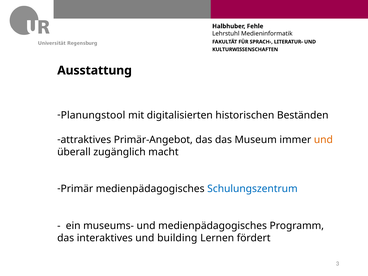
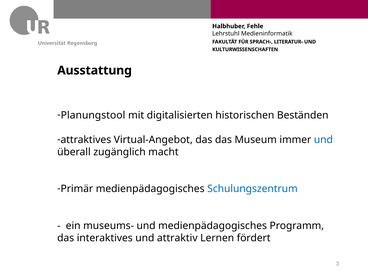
Primär-Angebot: Primär-Angebot -> Virtual-Angebot
und at (323, 140) colour: orange -> blue
building: building -> attraktiv
